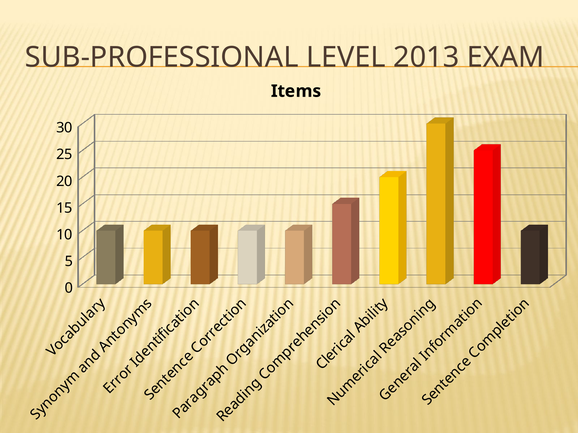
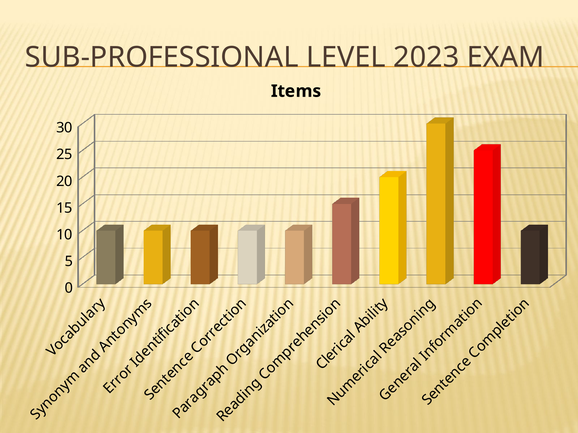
2013: 2013 -> 2023
